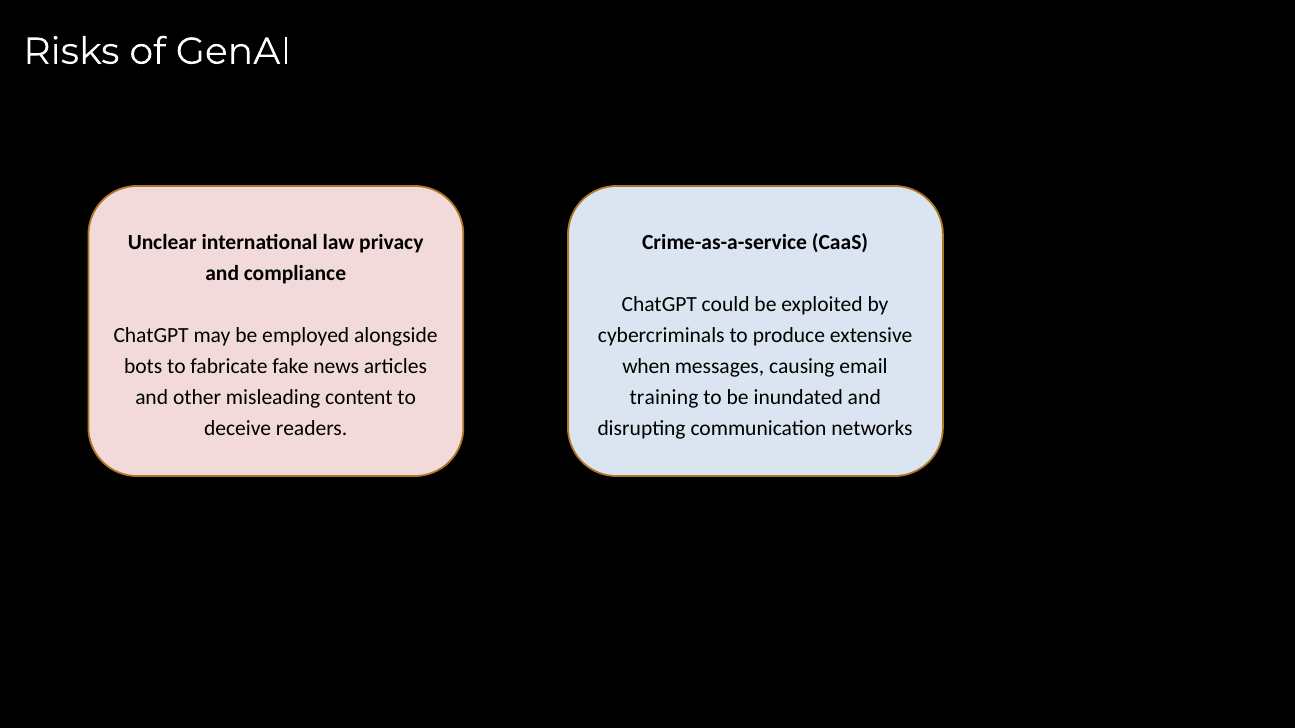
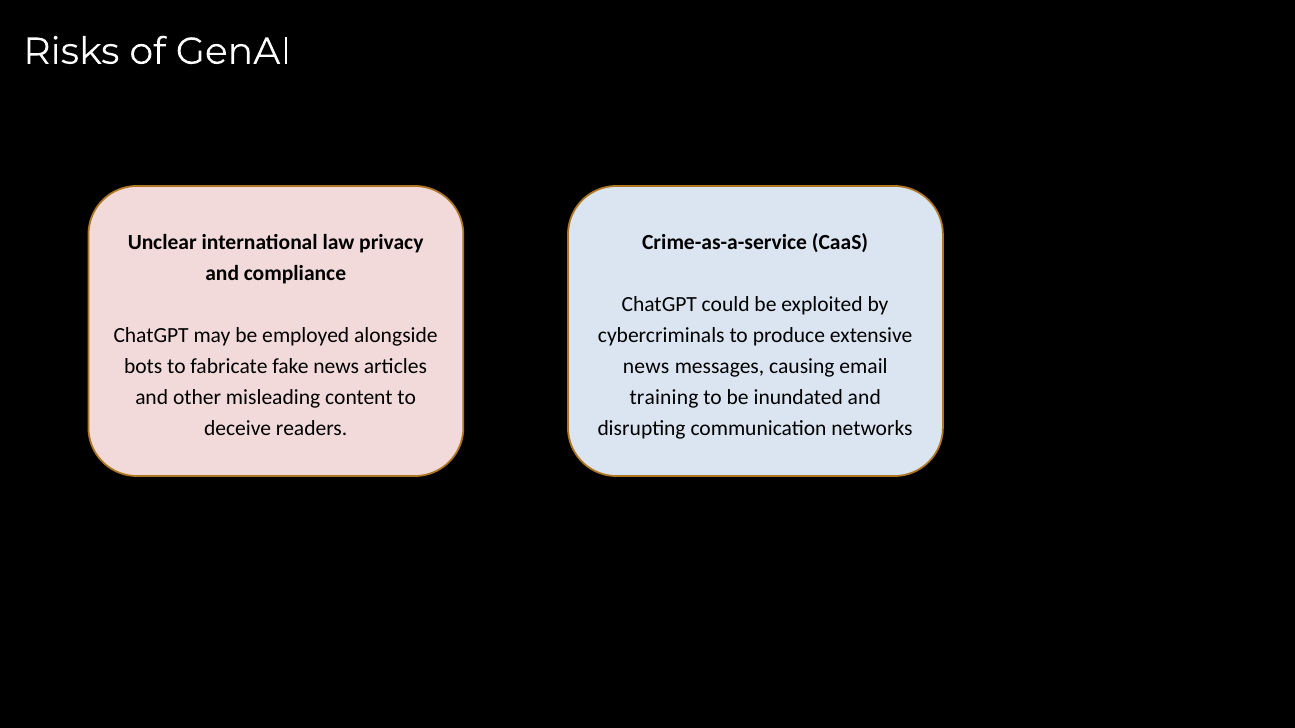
when at (646, 366): when -> news
